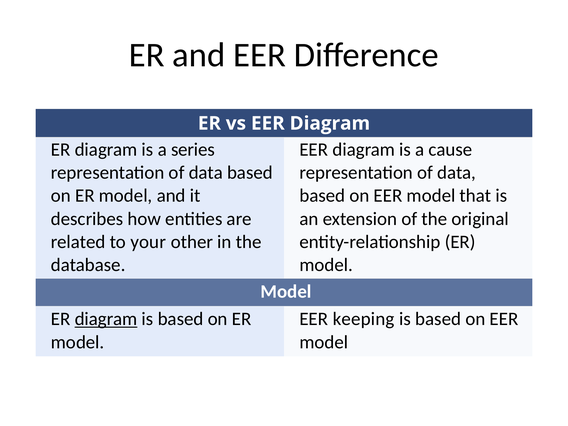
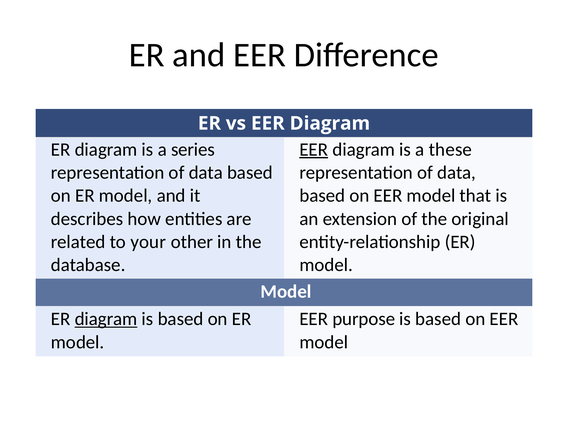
EER at (314, 150) underline: none -> present
cause: cause -> these
keeping: keeping -> purpose
